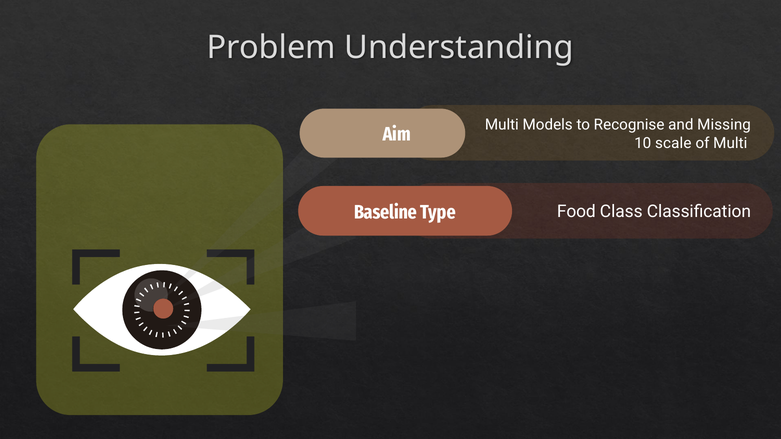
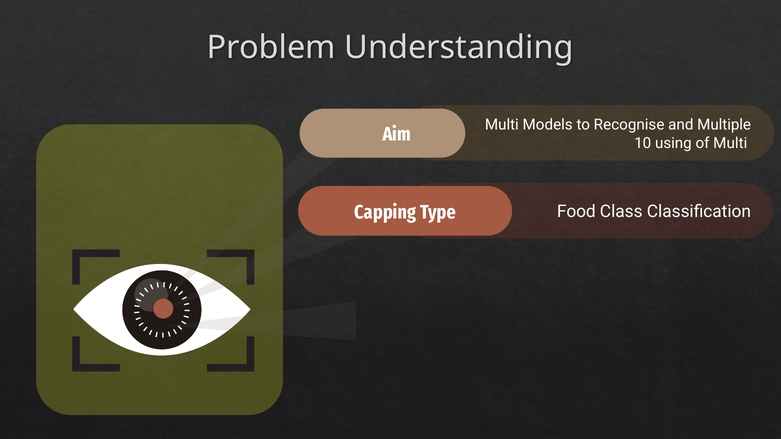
Missing: Missing -> Multiple
scale: scale -> using
Baseline: Baseline -> Capping
